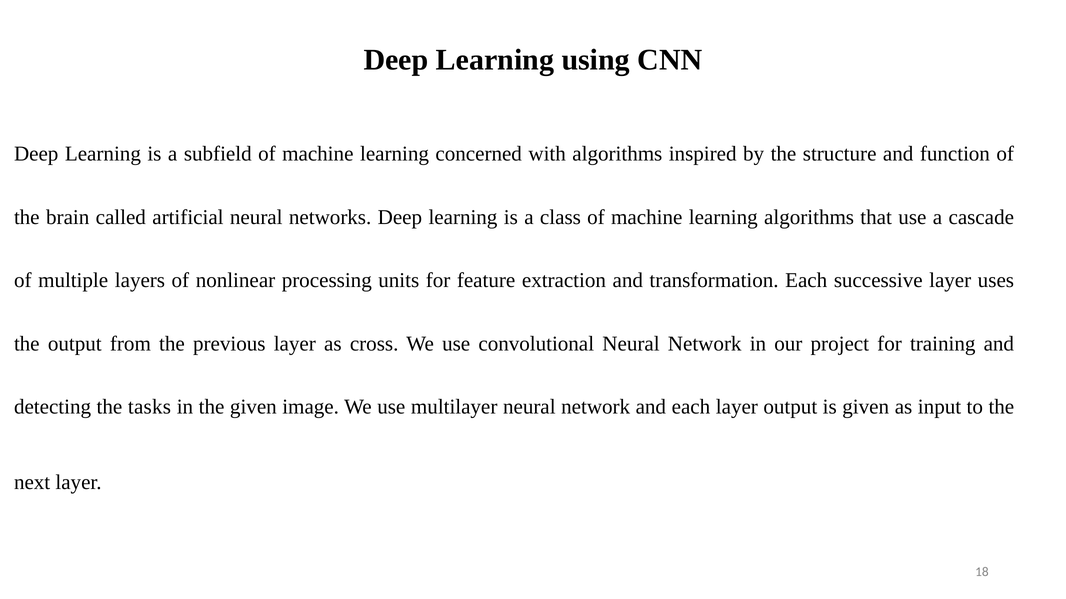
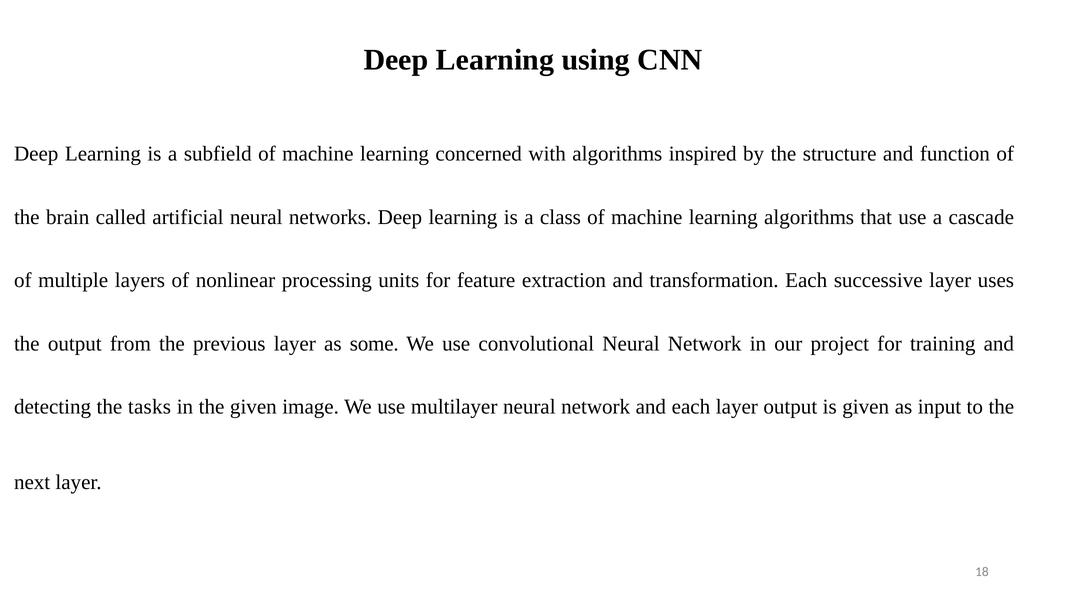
cross: cross -> some
